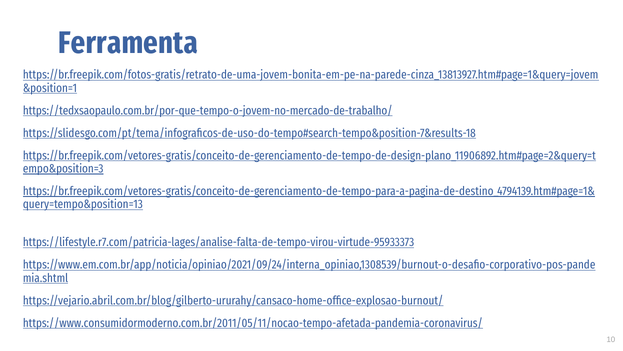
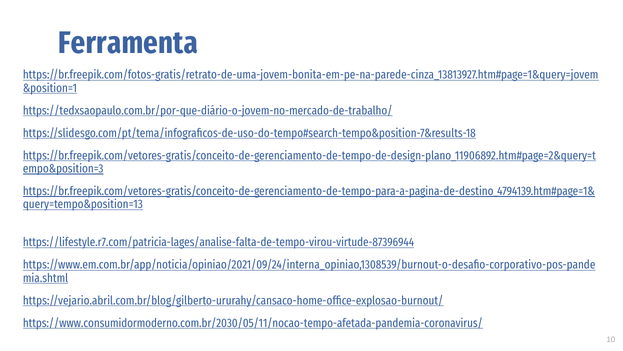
https://tedxsaopaulo.com.br/por-que-tempo-o-jovem-no-mercado-de-trabalho/: https://tedxsaopaulo.com.br/por-que-tempo-o-jovem-no-mercado-de-trabalho/ -> https://tedxsaopaulo.com.br/por-que-diário-o-jovem-no-mercado-de-trabalho/
https://lifestyle.r7.com/patricia-lages/analise-falta-de-tempo-virou-virtude-95933373: https://lifestyle.r7.com/patricia-lages/analise-falta-de-tempo-virou-virtude-95933373 -> https://lifestyle.r7.com/patricia-lages/analise-falta-de-tempo-virou-virtude-87396944
https://www.consumidormoderno.com.br/2011/05/11/nocao-tempo-afetada-pandemia-coronavirus/: https://www.consumidormoderno.com.br/2011/05/11/nocao-tempo-afetada-pandemia-coronavirus/ -> https://www.consumidormoderno.com.br/2030/05/11/nocao-tempo-afetada-pandemia-coronavirus/
